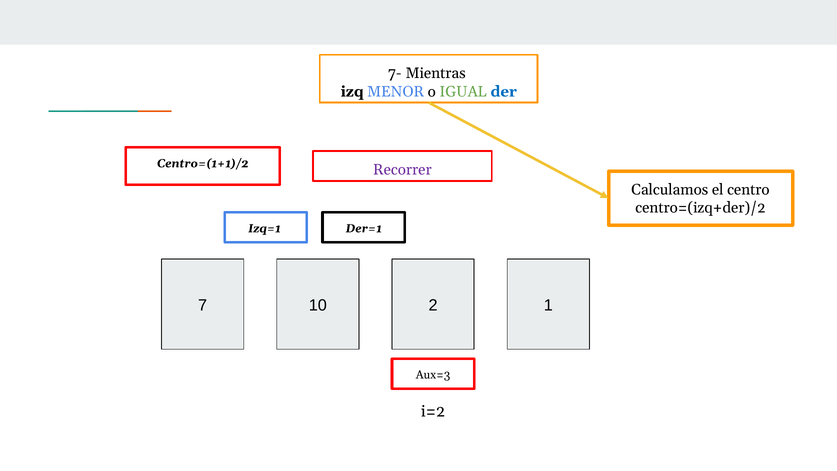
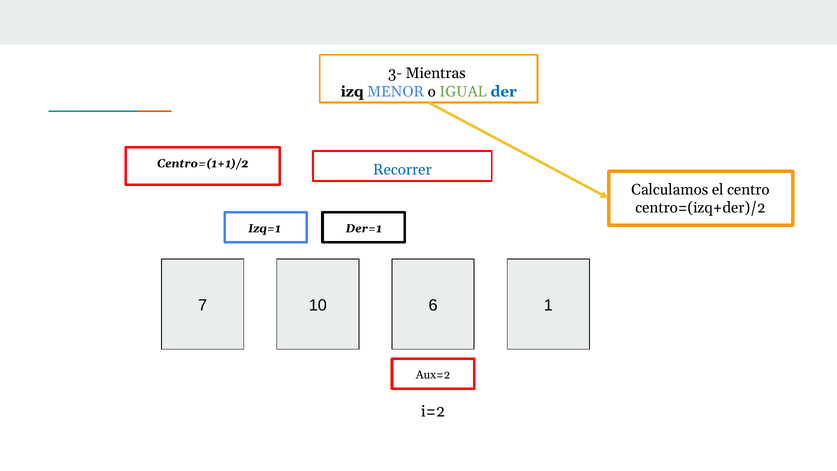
7-: 7- -> 3-
Recorrer colour: purple -> blue
2: 2 -> 6
Aux=3: Aux=3 -> Aux=2
